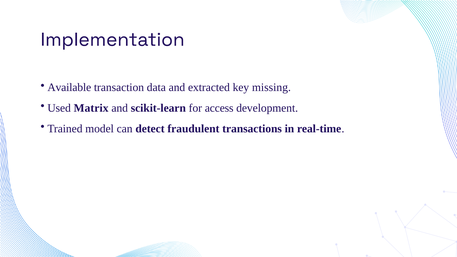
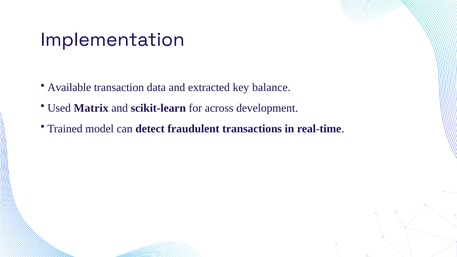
missing: missing -> balance
access: access -> across
